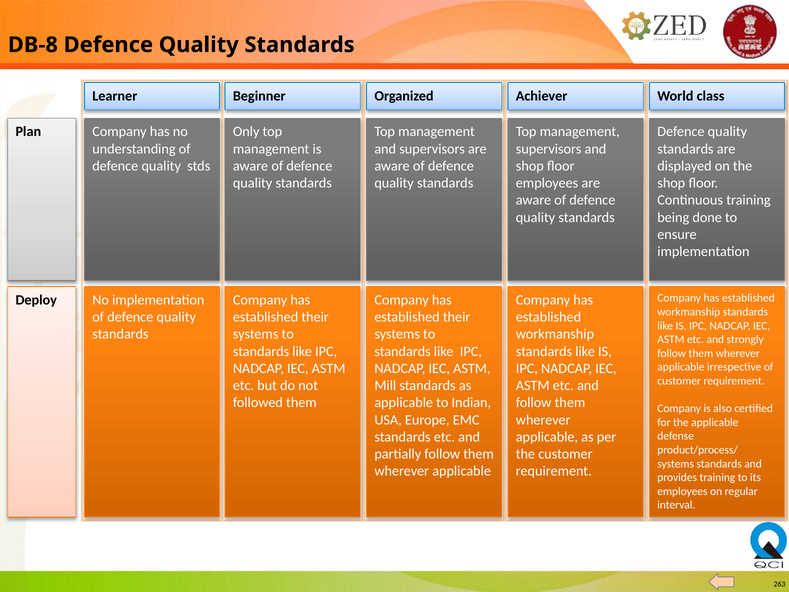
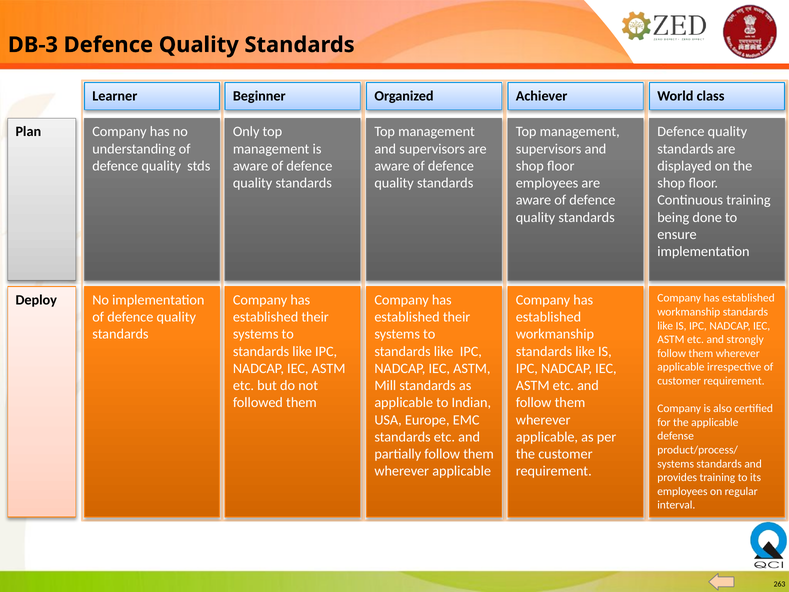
DB-8: DB-8 -> DB-3
